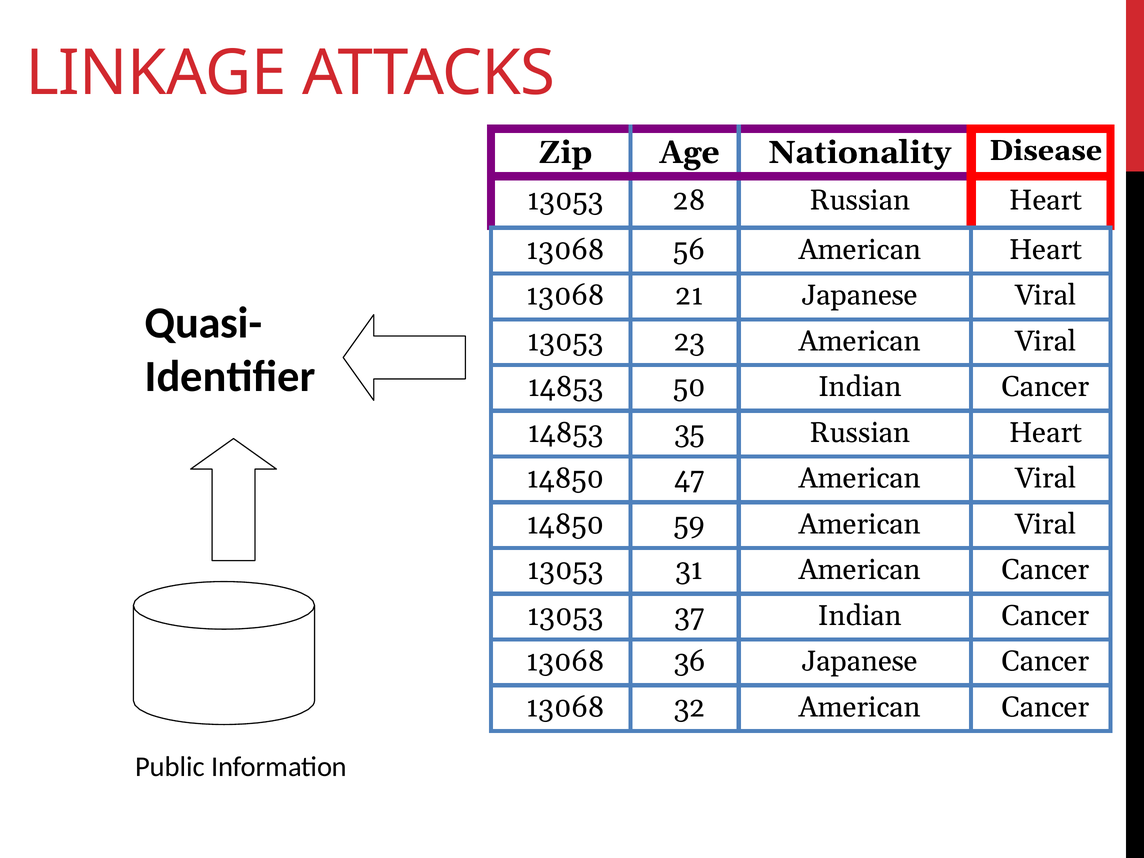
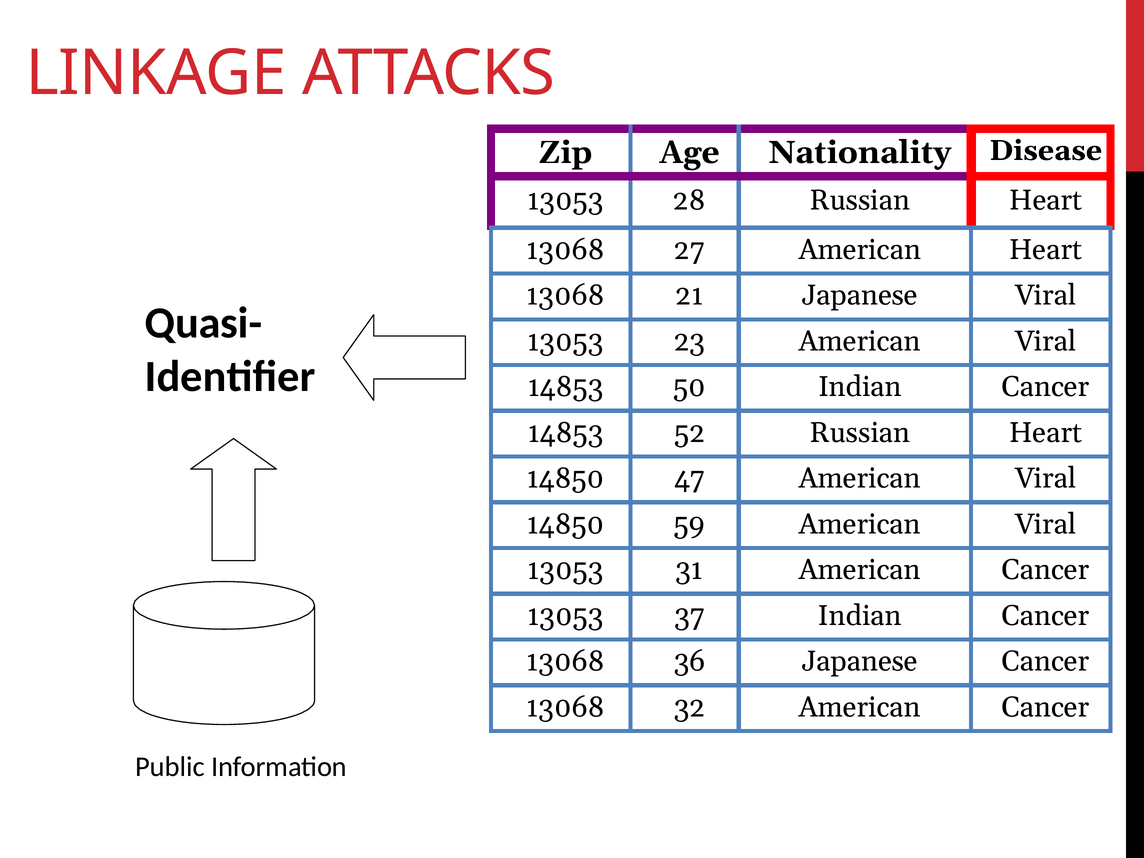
56: 56 -> 27
35: 35 -> 52
